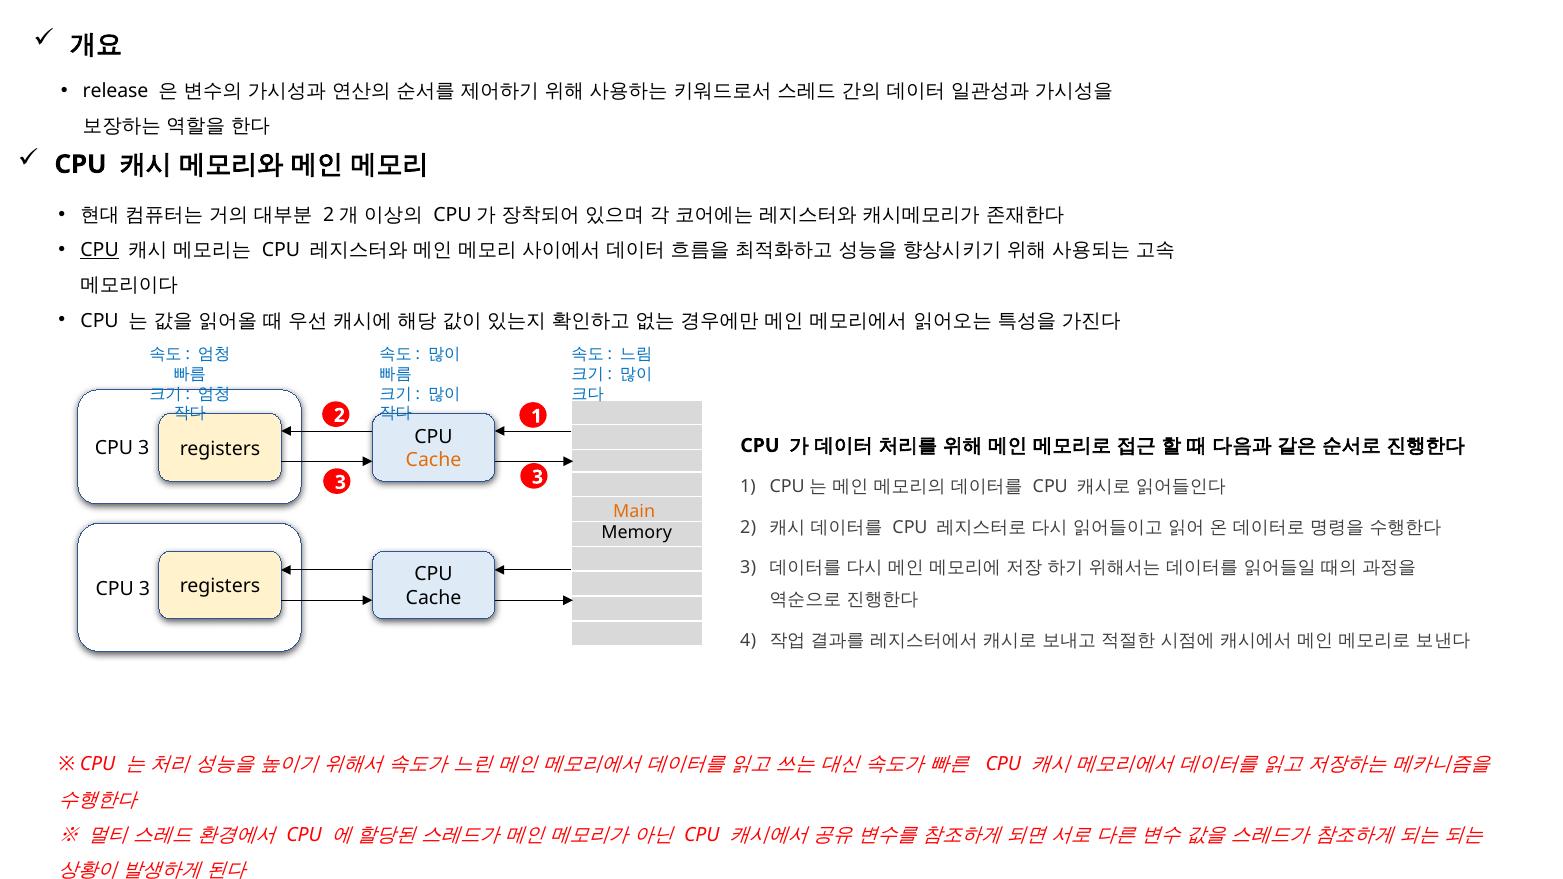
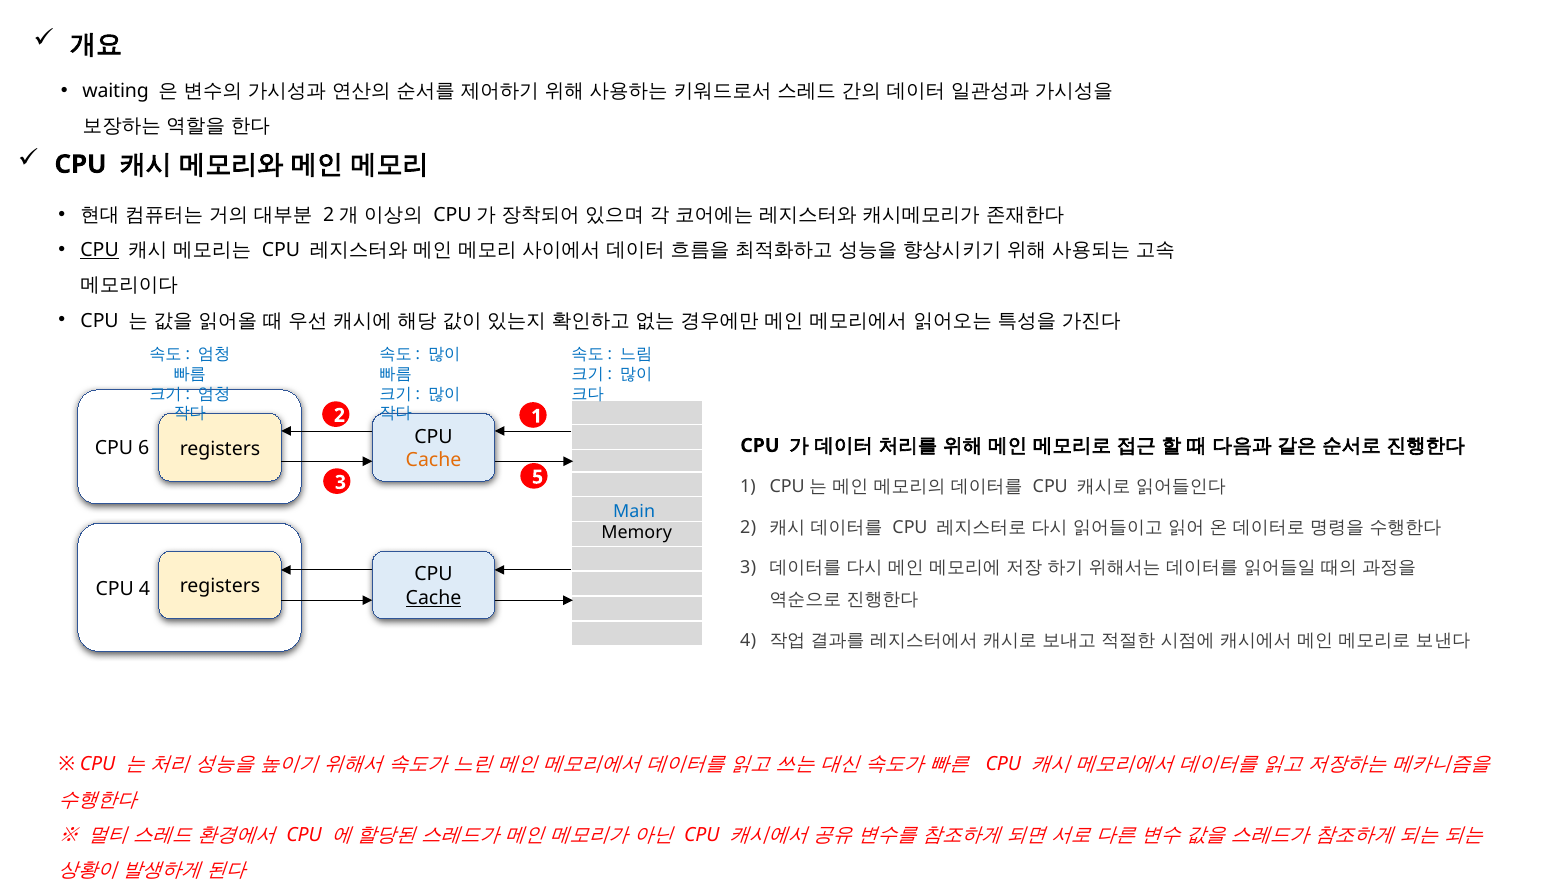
release: release -> waiting
3 at (144, 448): 3 -> 6
3 3: 3 -> 5
Main colour: orange -> blue
3 at (144, 589): 3 -> 4
Cache at (434, 598) underline: none -> present
